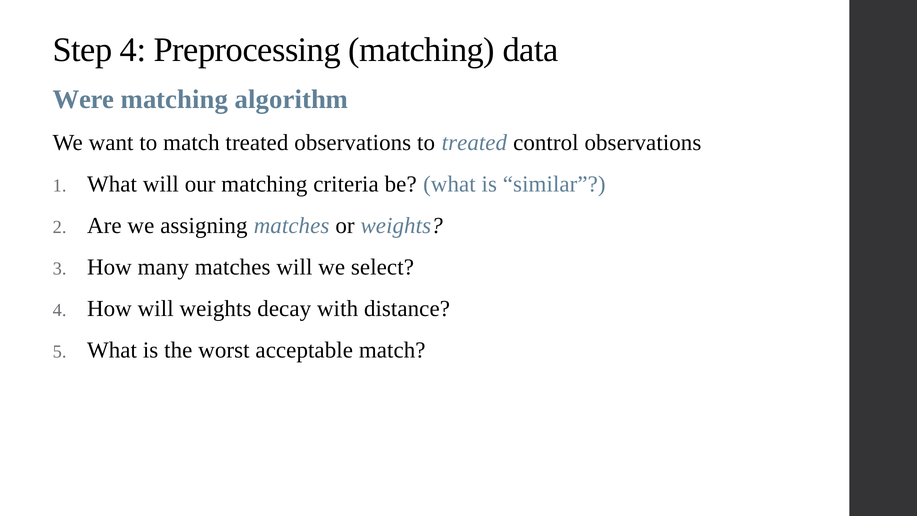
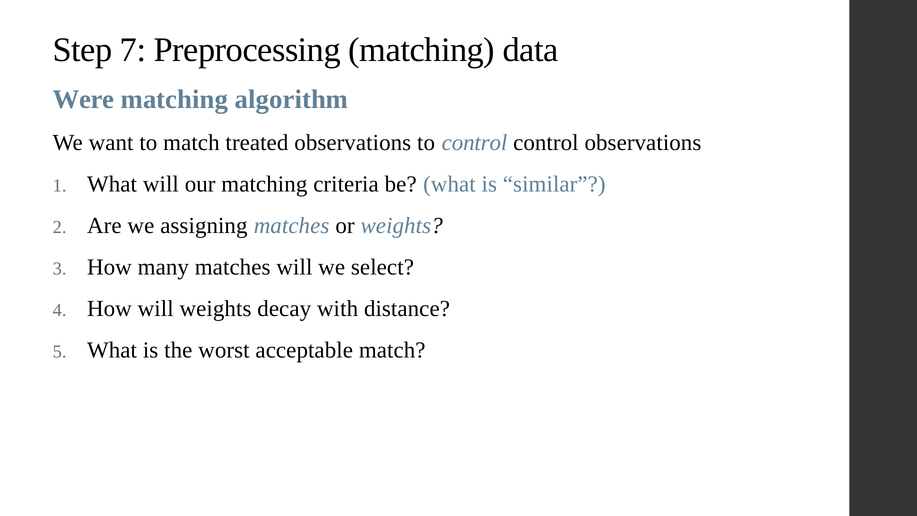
Step 4: 4 -> 7
to treated: treated -> control
